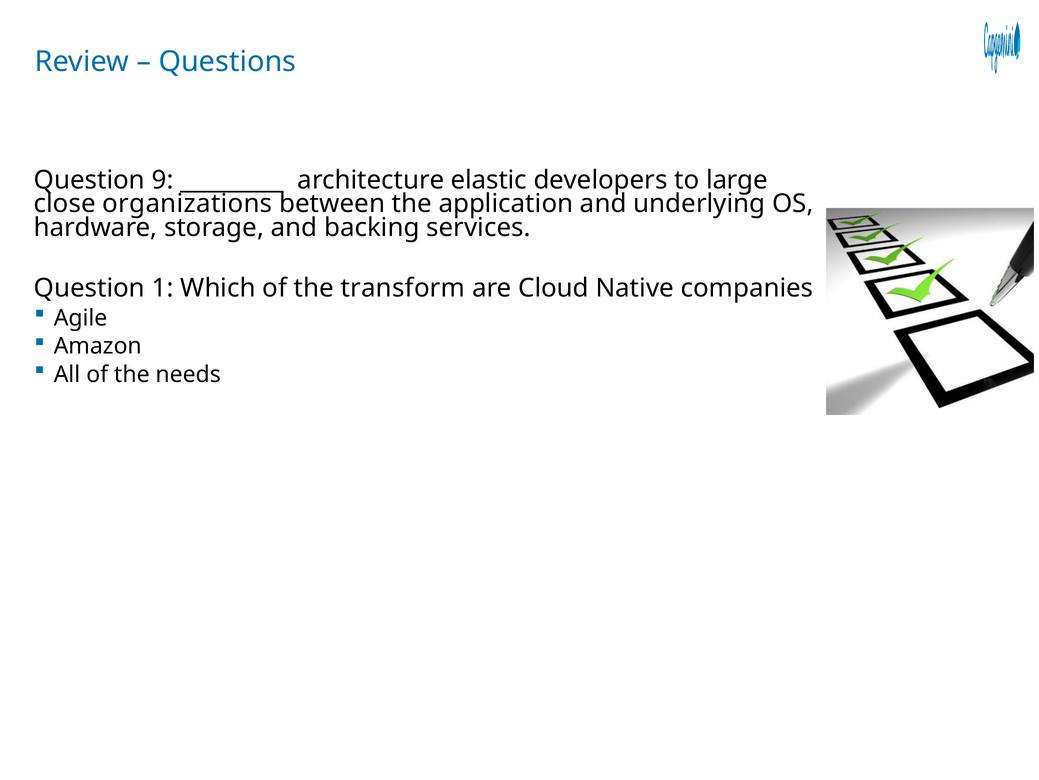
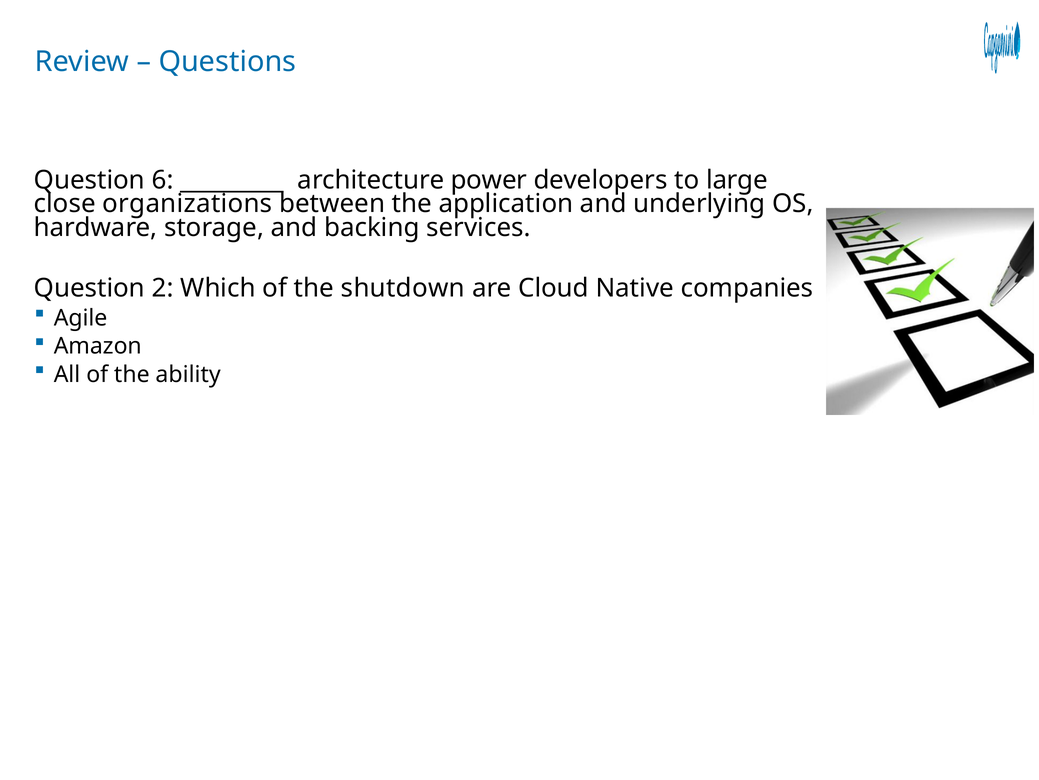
9: 9 -> 6
elastic: elastic -> power
1: 1 -> 2
transform: transform -> shutdown
needs: needs -> ability
